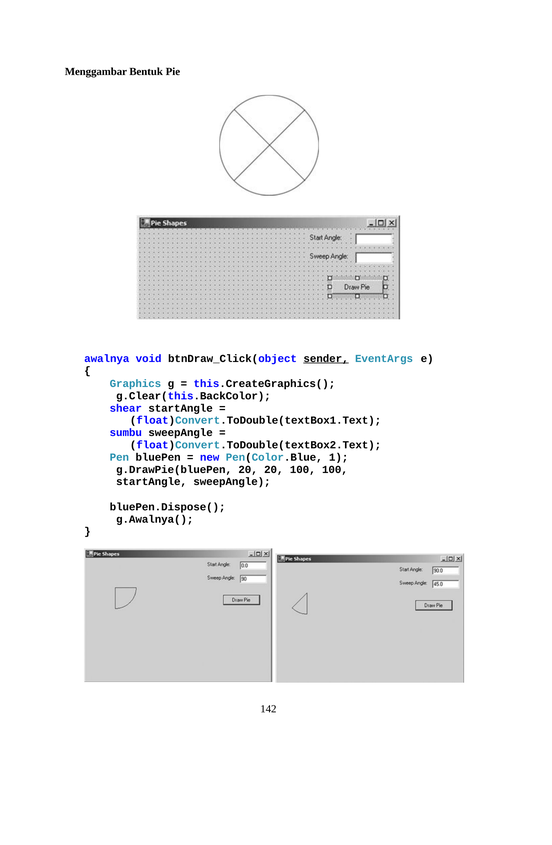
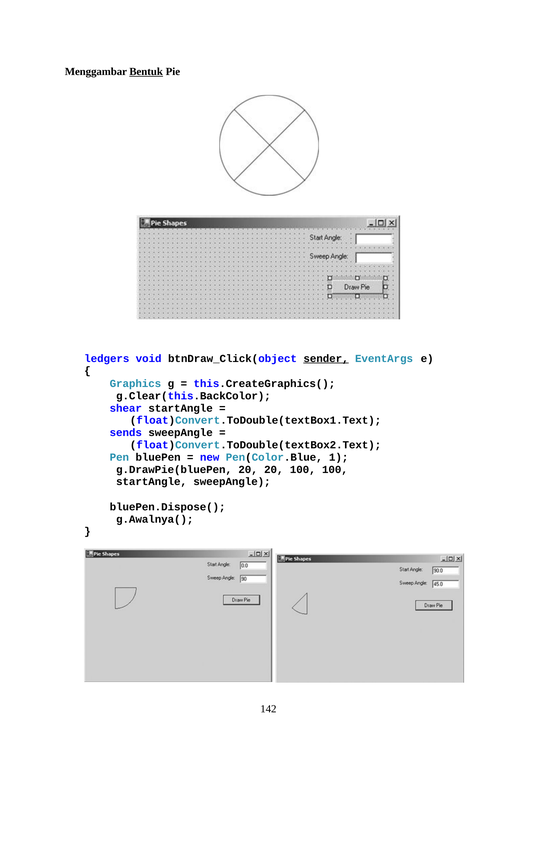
Bentuk underline: none -> present
awalnya: awalnya -> ledgers
sumbu: sumbu -> sends
